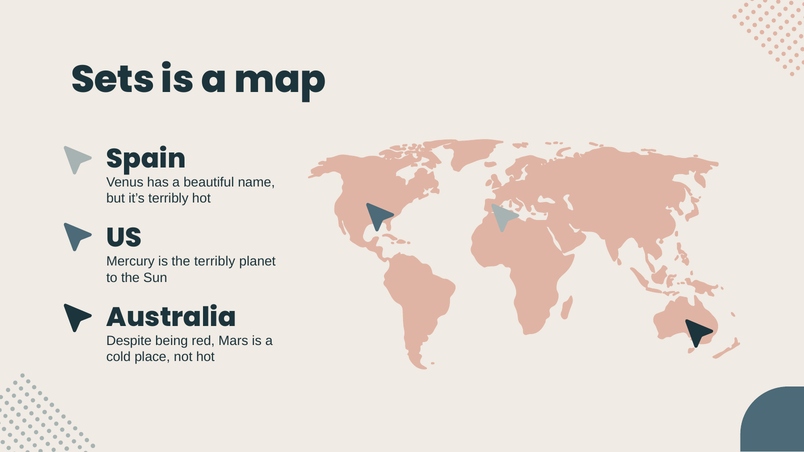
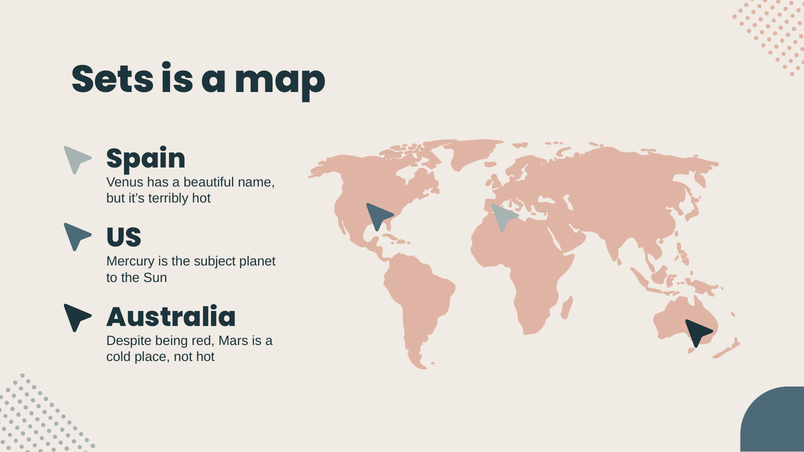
the terribly: terribly -> subject
